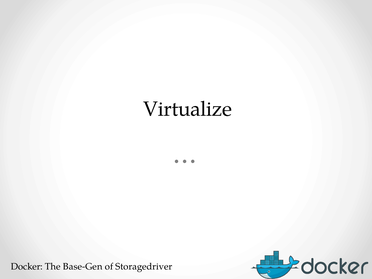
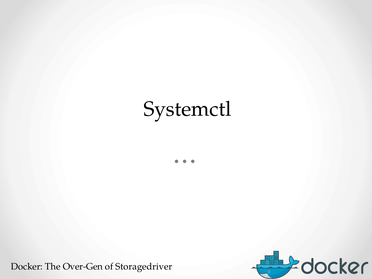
Virtualize: Virtualize -> Systemctl
Base-Gen: Base-Gen -> Over-Gen
